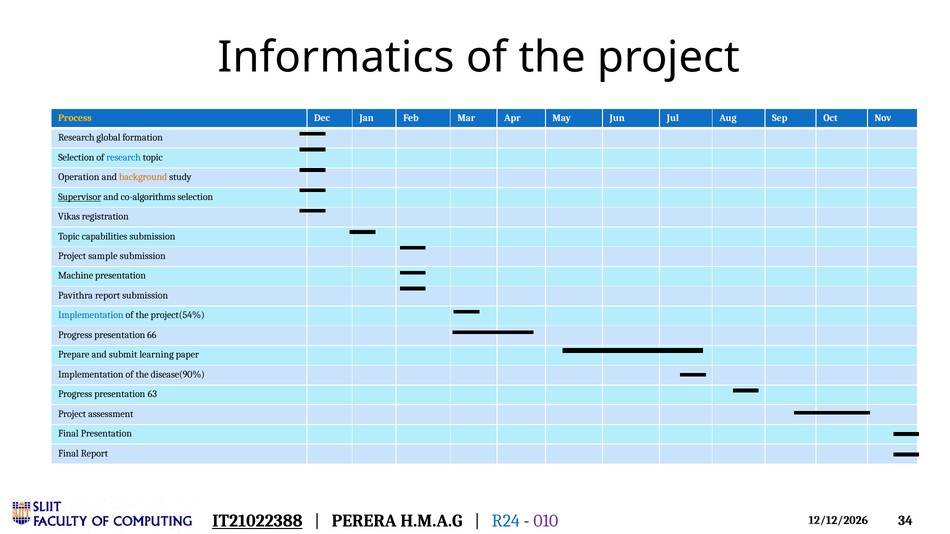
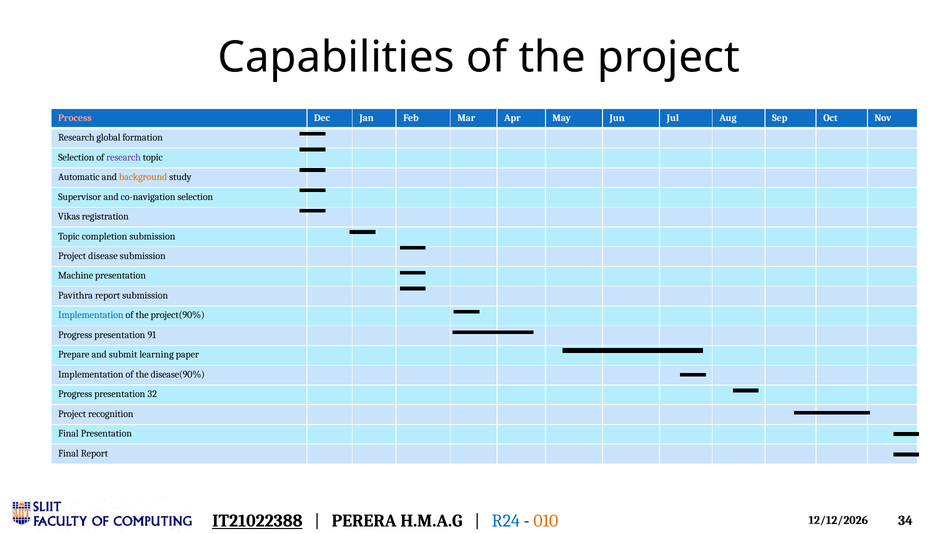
Informatics: Informatics -> Capabilities
Process colour: yellow -> pink
research at (124, 157) colour: blue -> purple
Operation: Operation -> Automatic
Supervisor underline: present -> none
co-algorithms: co-algorithms -> co-navigation
capabilities: capabilities -> completion
sample: sample -> disease
project(54%: project(54% -> project(90%
66: 66 -> 91
63: 63 -> 32
assessment: assessment -> recognition
010 colour: purple -> orange
